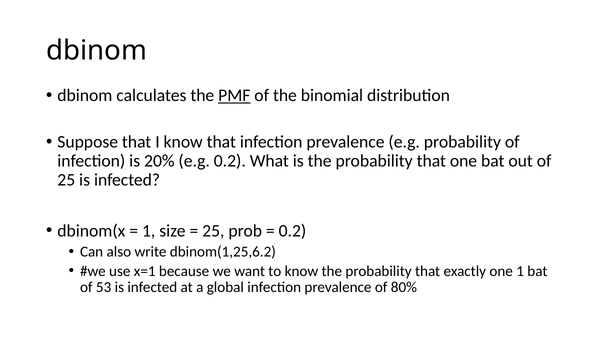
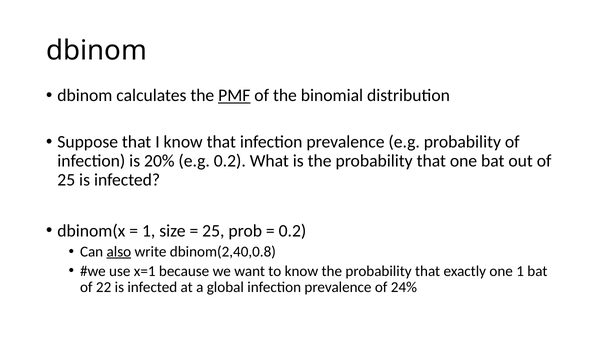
also underline: none -> present
dbinom(1,25,6.2: dbinom(1,25,6.2 -> dbinom(2,40,0.8
53: 53 -> 22
80%: 80% -> 24%
